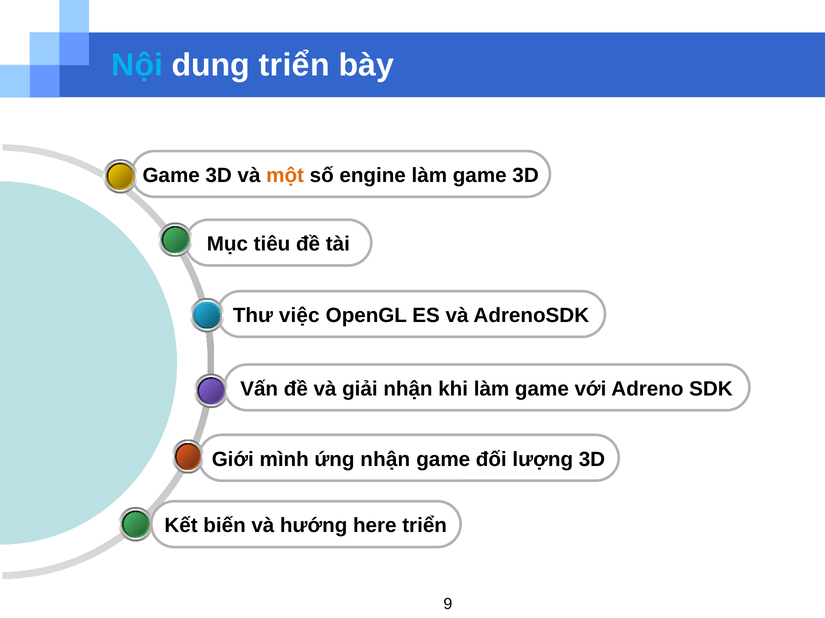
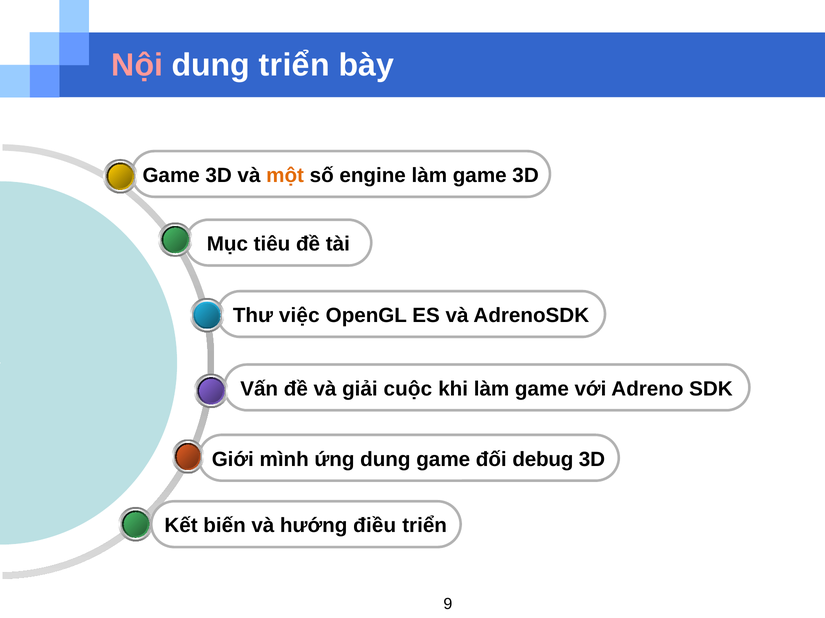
Nội colour: light blue -> pink
giải nhận: nhận -> cuộc
ứng nhận: nhận -> dung
lượng: lượng -> debug
here: here -> điều
